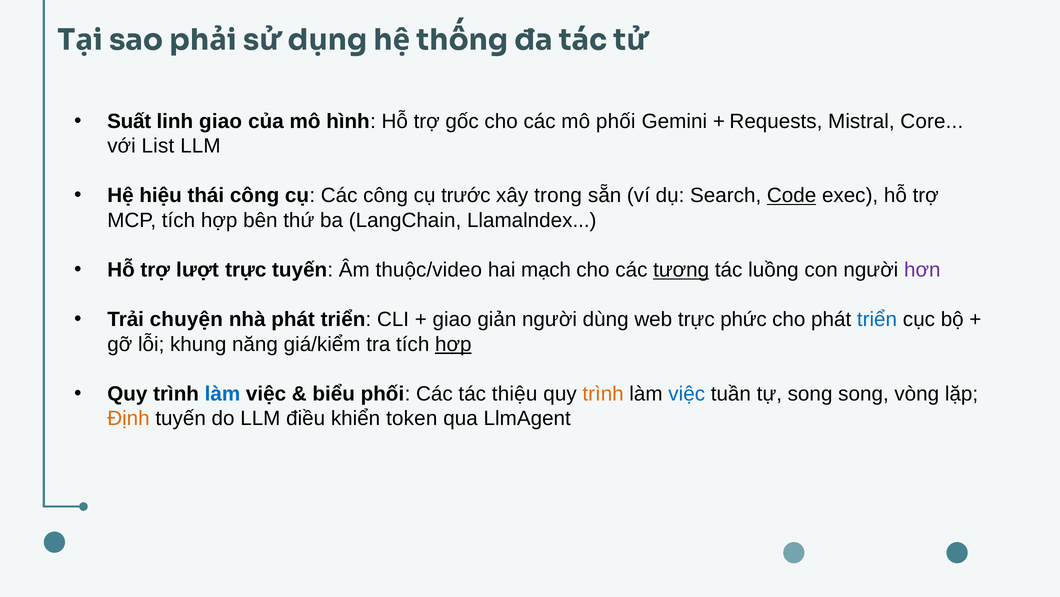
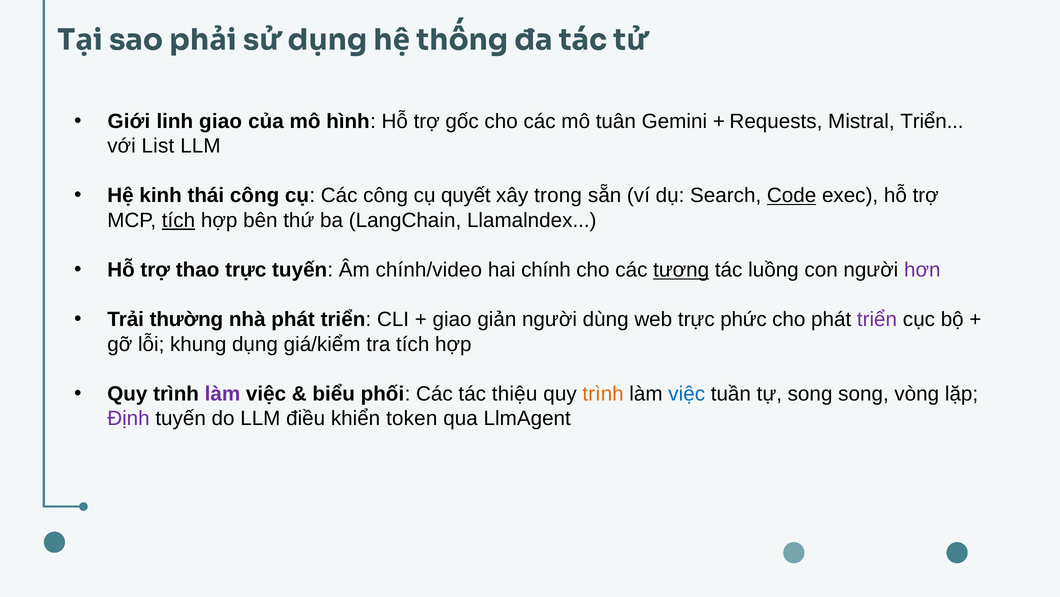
Suất: Suất -> Giới
mô phối: phối -> tuân
Mistral Core: Core -> Triển
hiệu: hiệu -> kinh
trước: trước -> quyết
tích at (179, 220) underline: none -> present
lượt: lượt -> thao
thuộc/video: thuộc/video -> chính/video
mạch: mạch -> chính
chuyện: chuyện -> thường
triển at (877, 319) colour: blue -> purple
năng: năng -> dụng
hợp at (453, 344) underline: present -> none
làm at (222, 393) colour: blue -> purple
Định colour: orange -> purple
